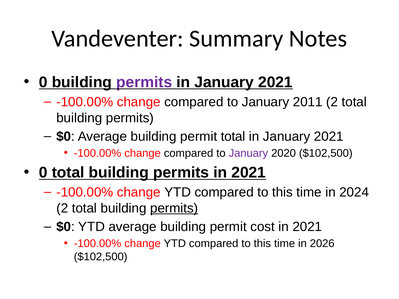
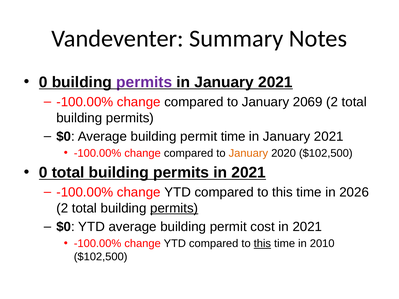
2011: 2011 -> 2069
permit total: total -> time
January at (248, 153) colour: purple -> orange
2024: 2024 -> 2026
this at (262, 244) underline: none -> present
2026: 2026 -> 2010
